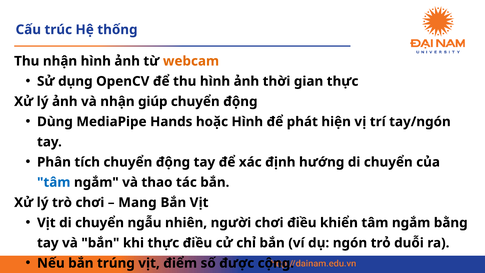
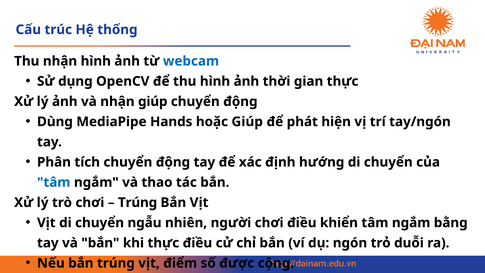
webcam colour: orange -> blue
hoặc Hình: Hình -> Giúp
Mang at (137, 202): Mang -> Trúng
